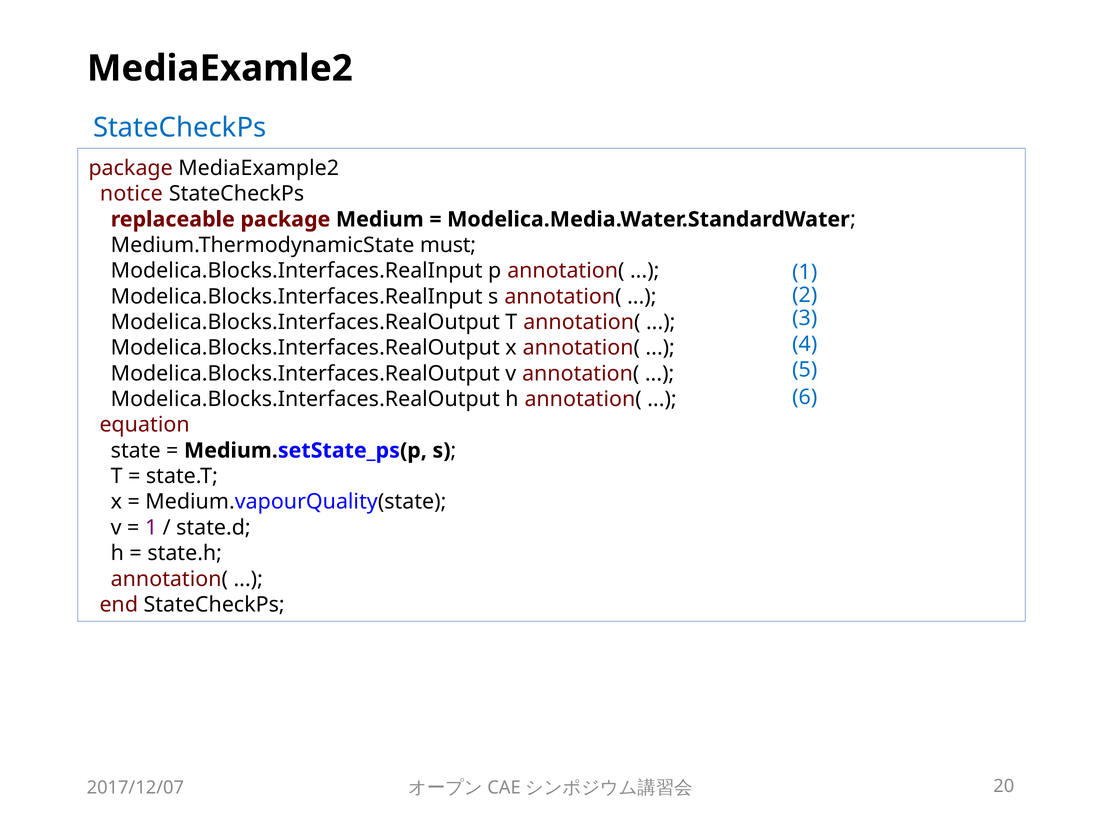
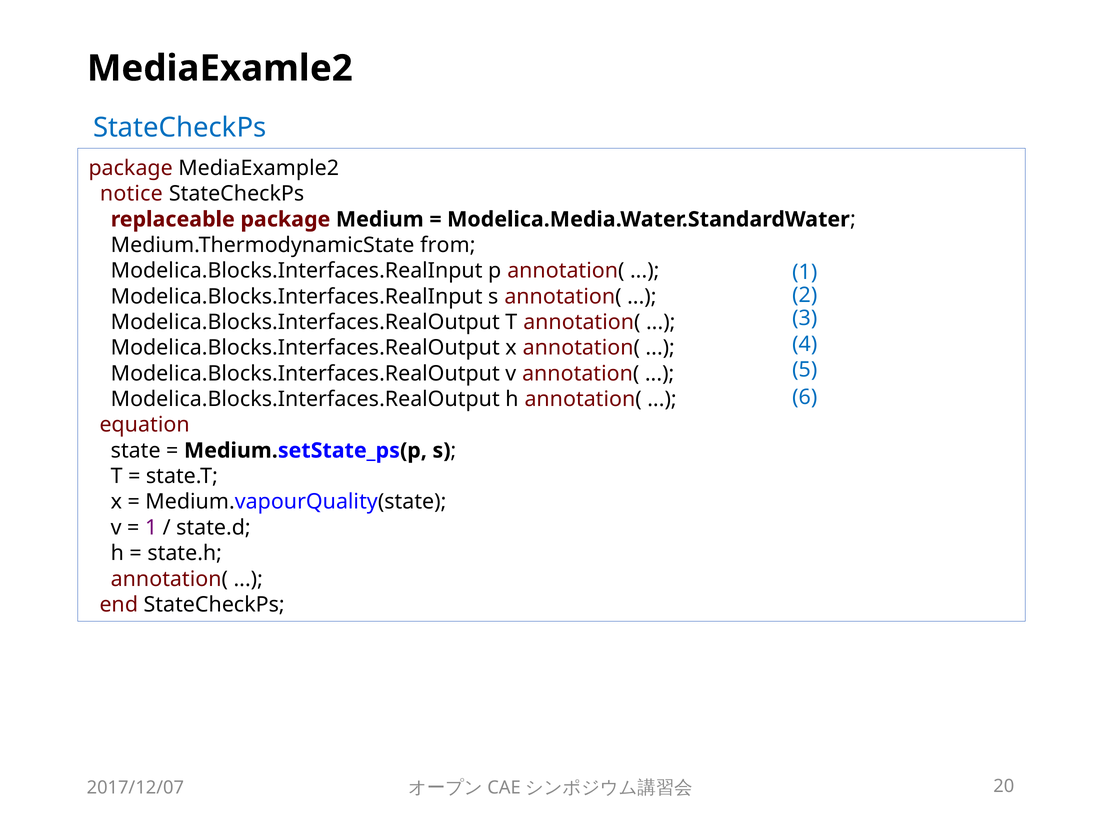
must: must -> from
